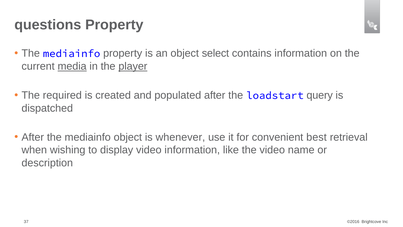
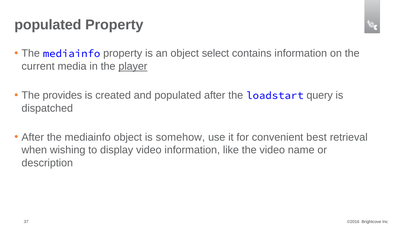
questions at (48, 25): questions -> populated
media underline: present -> none
required: required -> provides
whenever: whenever -> somehow
